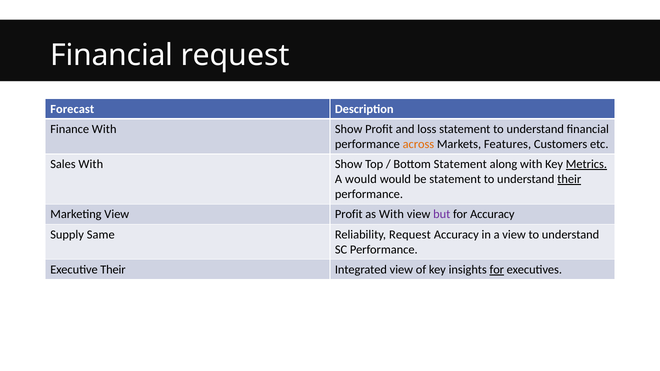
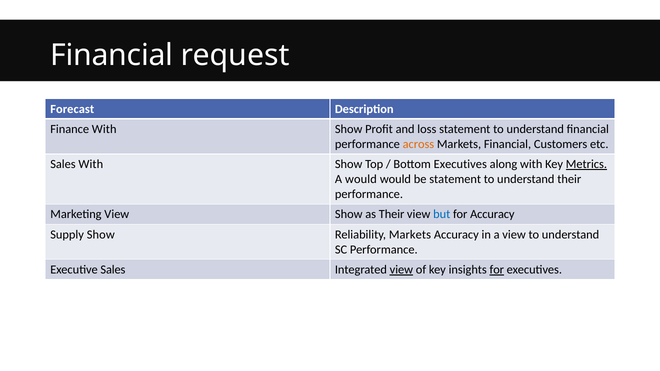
Markets Features: Features -> Financial
Bottom Statement: Statement -> Executives
their at (569, 179) underline: present -> none
View Profit: Profit -> Show
as With: With -> Their
but colour: purple -> blue
Supply Same: Same -> Show
Reliability Request: Request -> Markets
Executive Their: Their -> Sales
view at (401, 270) underline: none -> present
